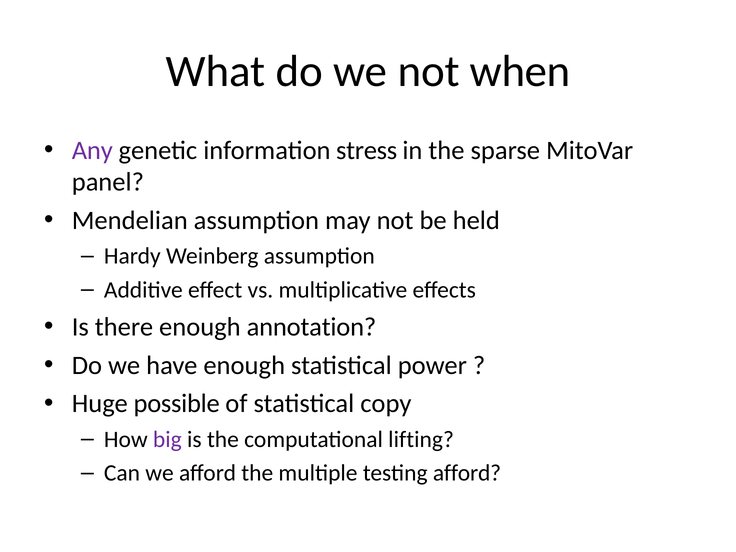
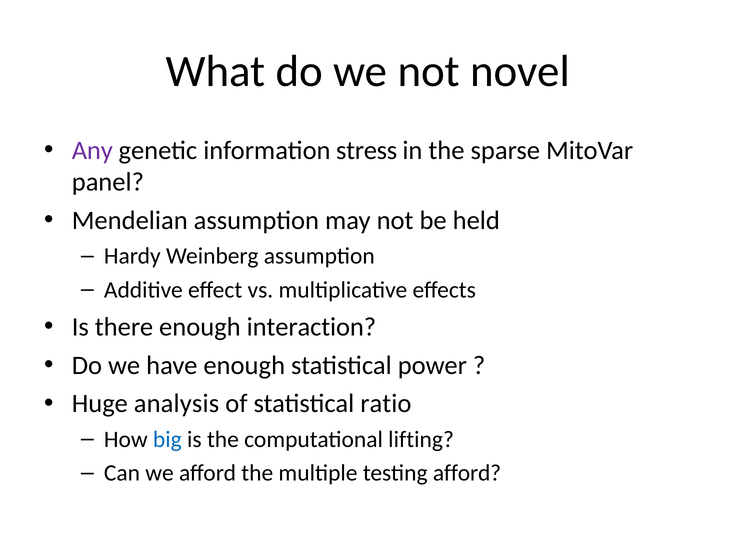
when: when -> novel
annotation: annotation -> interaction
possible: possible -> analysis
copy: copy -> ratio
big colour: purple -> blue
